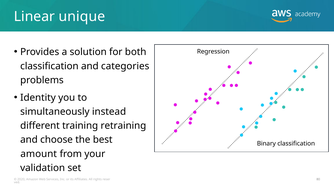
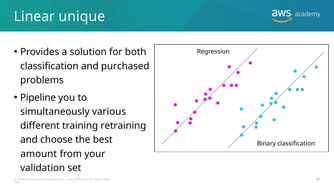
categories: categories -> purchased
Identity: Identity -> Pipeline
instead: instead -> various
